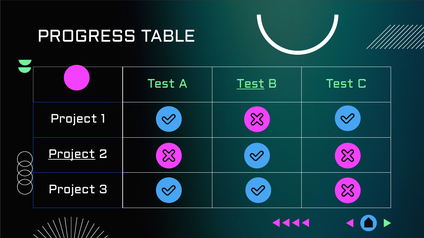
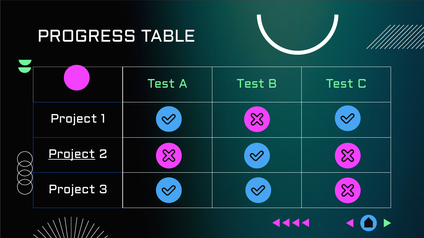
Test at (251, 84) underline: present -> none
